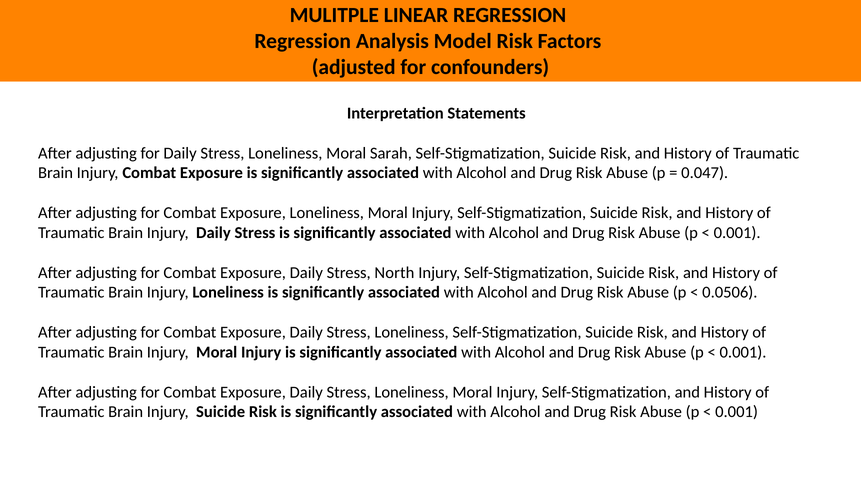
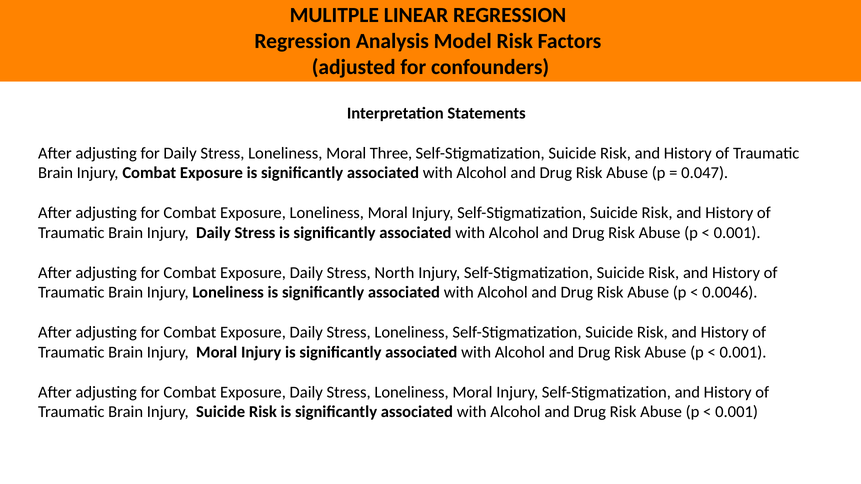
Sarah: Sarah -> Three
0.0506: 0.0506 -> 0.0046
